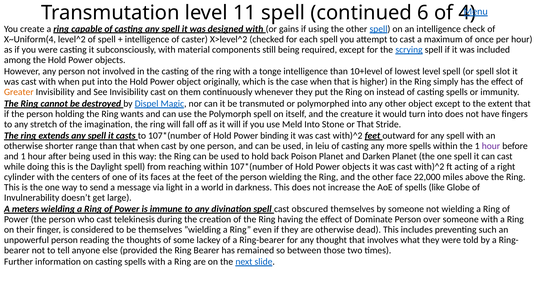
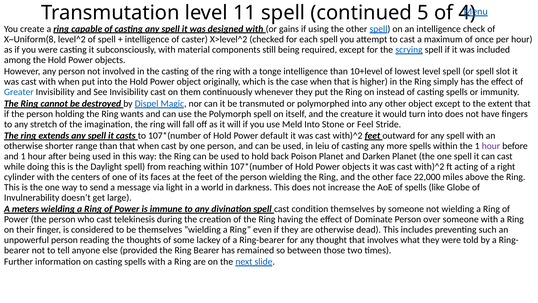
6: 6 -> 5
X~Uniform(4: X~Uniform(4 -> X~Uniform(8
Greater colour: orange -> blue
or That: That -> Feel
binding: binding -> default
obscured: obscured -> condition
